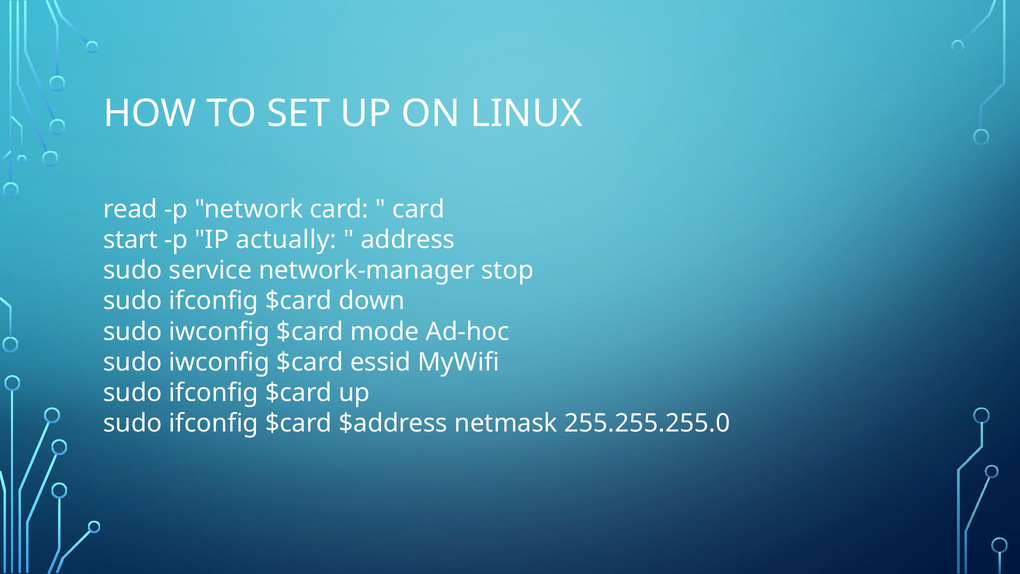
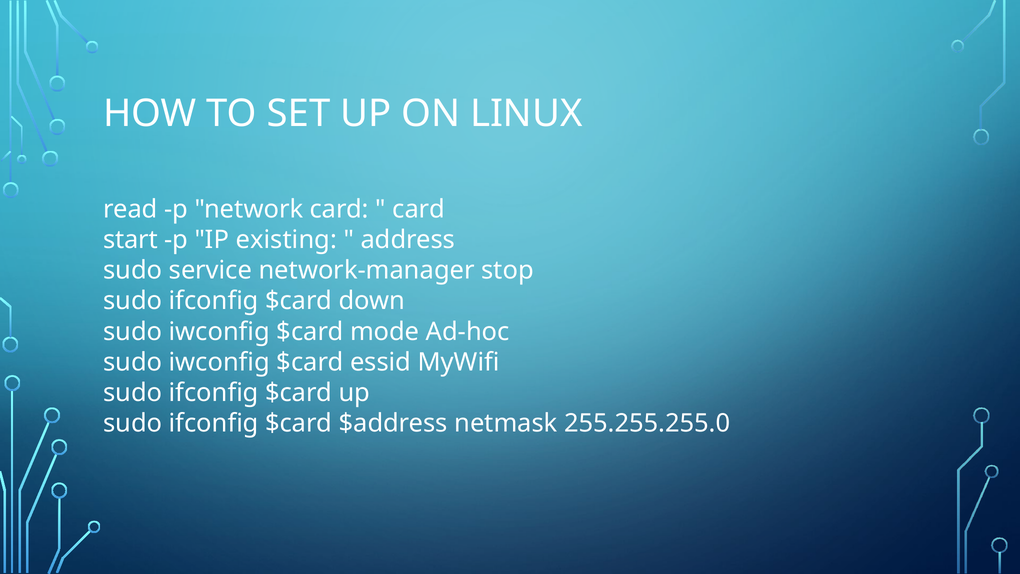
actually: actually -> existing
